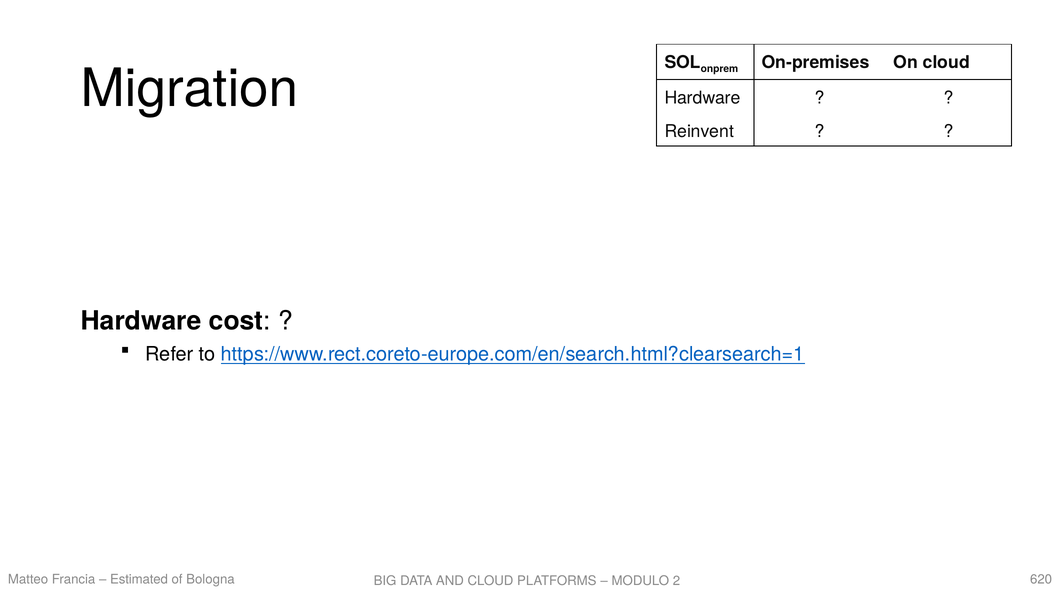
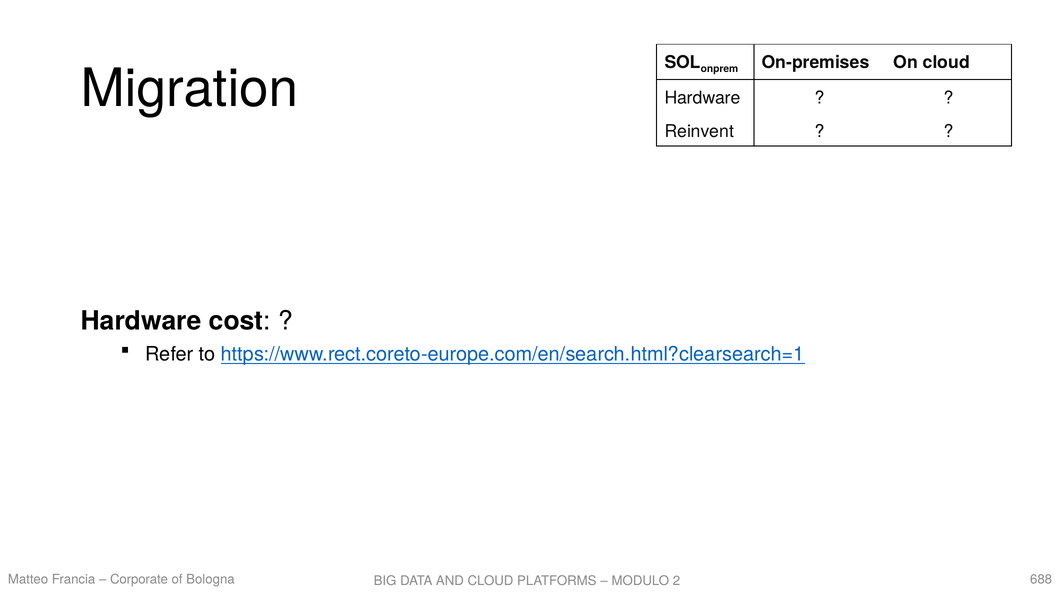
Estimated: Estimated -> Corporate
620: 620 -> 688
